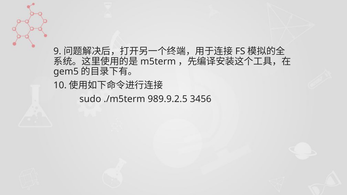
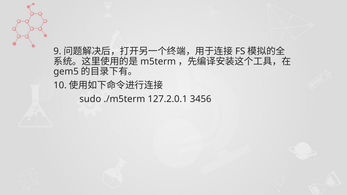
989.9.2.5: 989.9.2.5 -> 127.2.0.1
